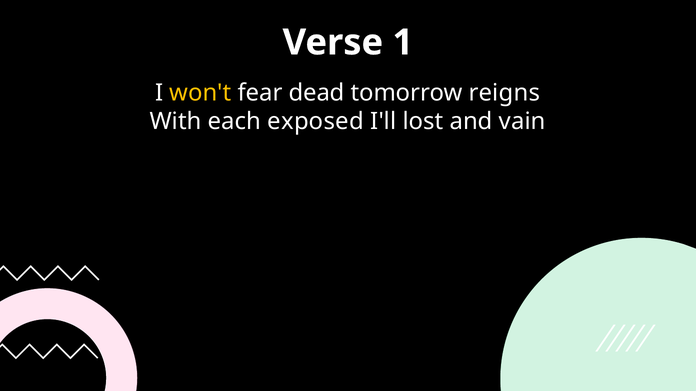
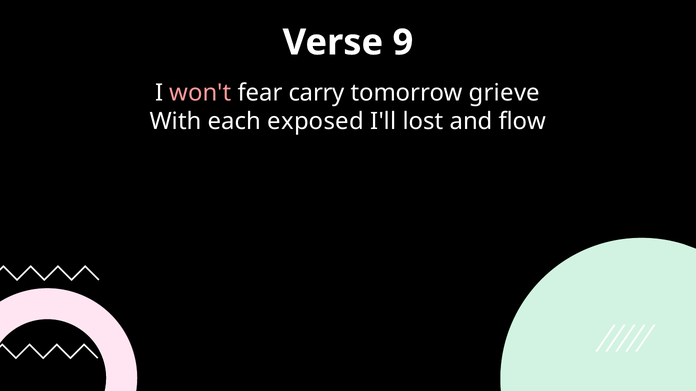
1: 1 -> 9
won't colour: yellow -> pink
dead: dead -> carry
reigns: reigns -> grieve
vain: vain -> flow
